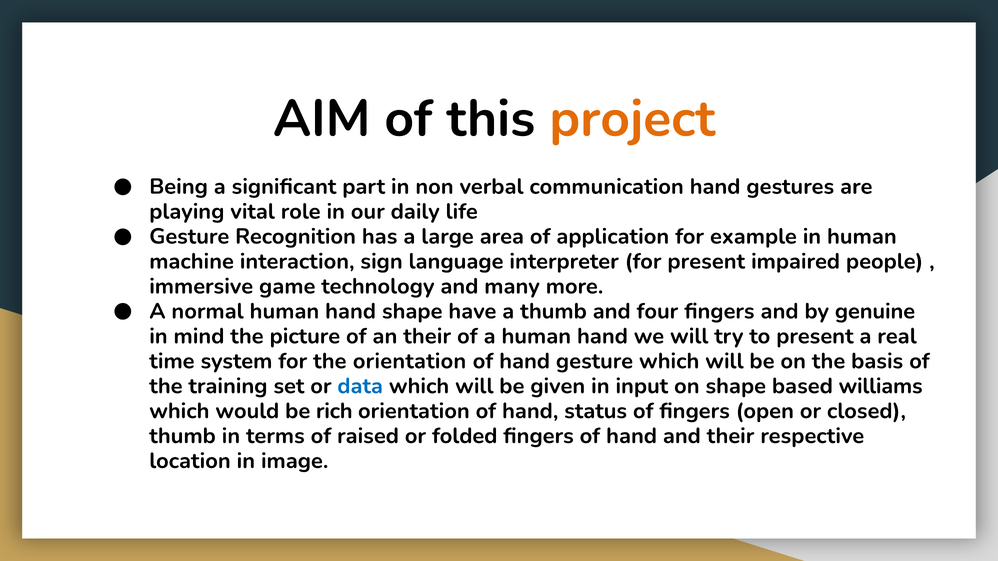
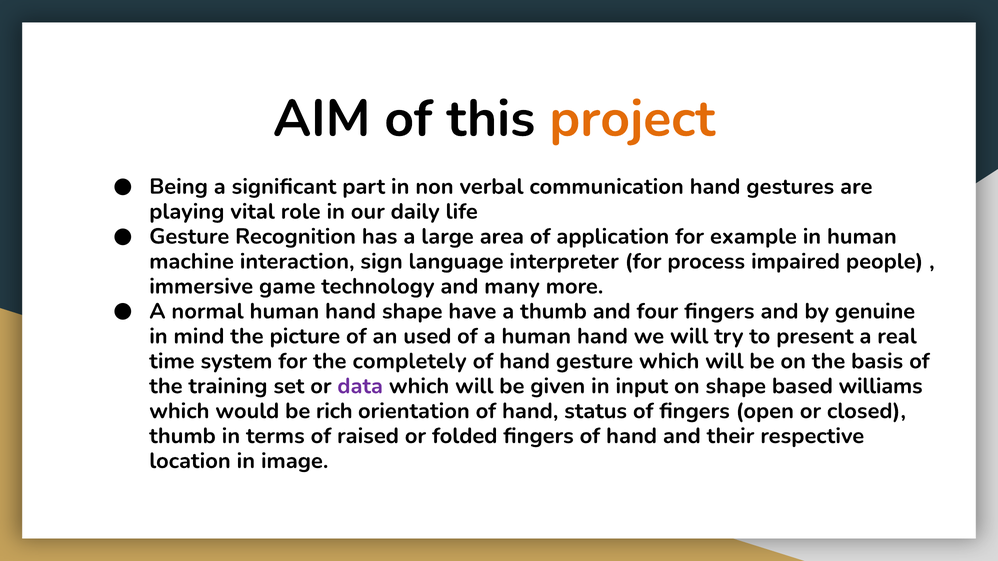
for present: present -> process
an their: their -> used
the orientation: orientation -> completely
data colour: blue -> purple
